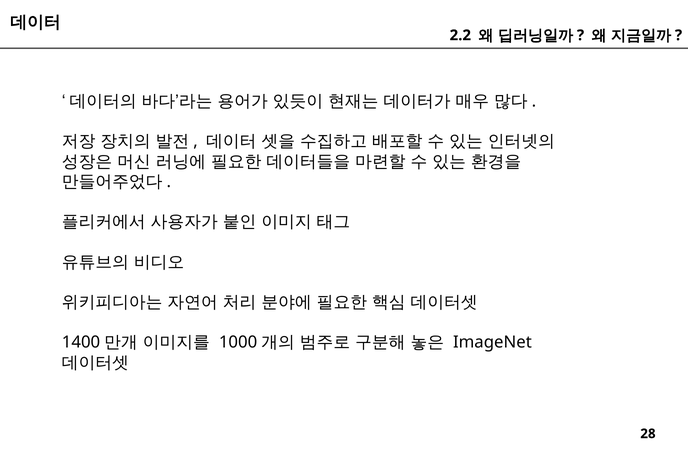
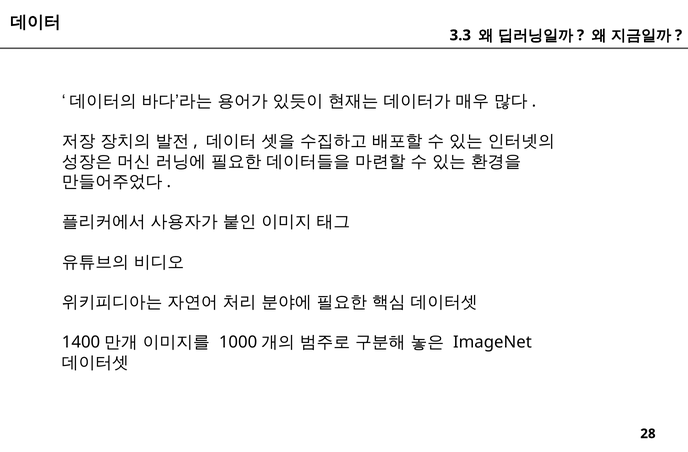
2.2: 2.2 -> 3.3
